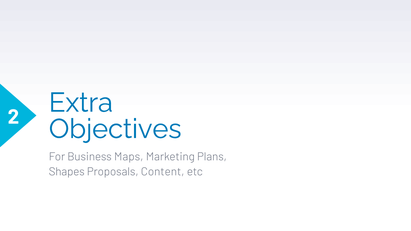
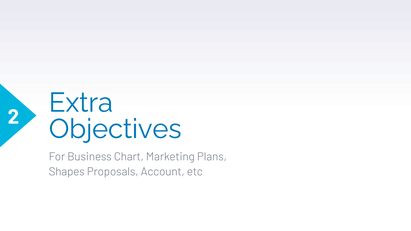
Maps: Maps -> Chart
Content: Content -> Account
